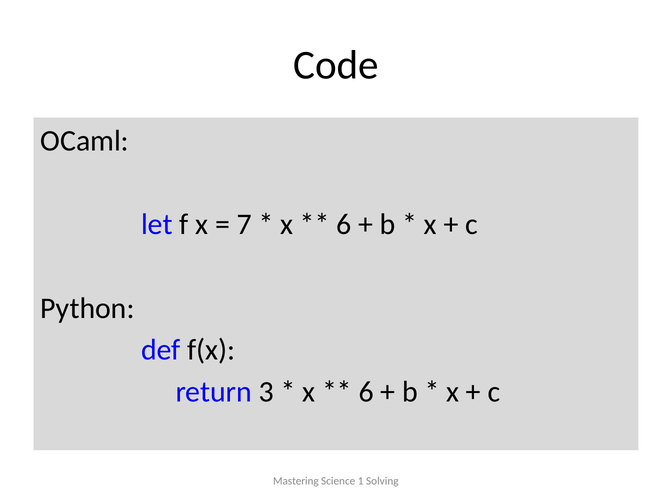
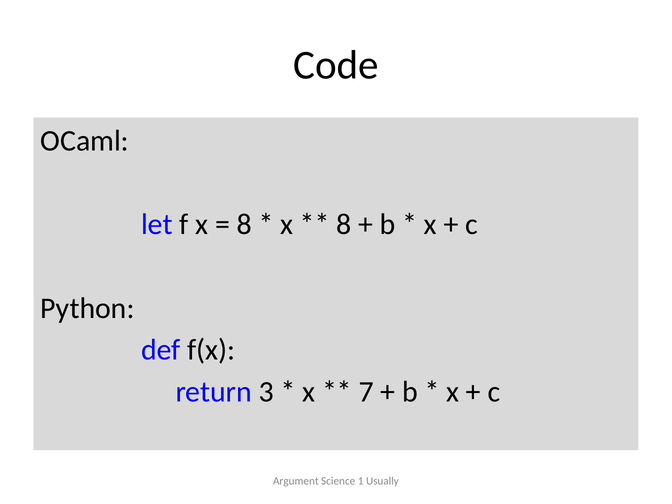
7 at (244, 225): 7 -> 8
6 at (344, 225): 6 -> 8
6 at (366, 392): 6 -> 7
Mastering: Mastering -> Argument
Solving: Solving -> Usually
